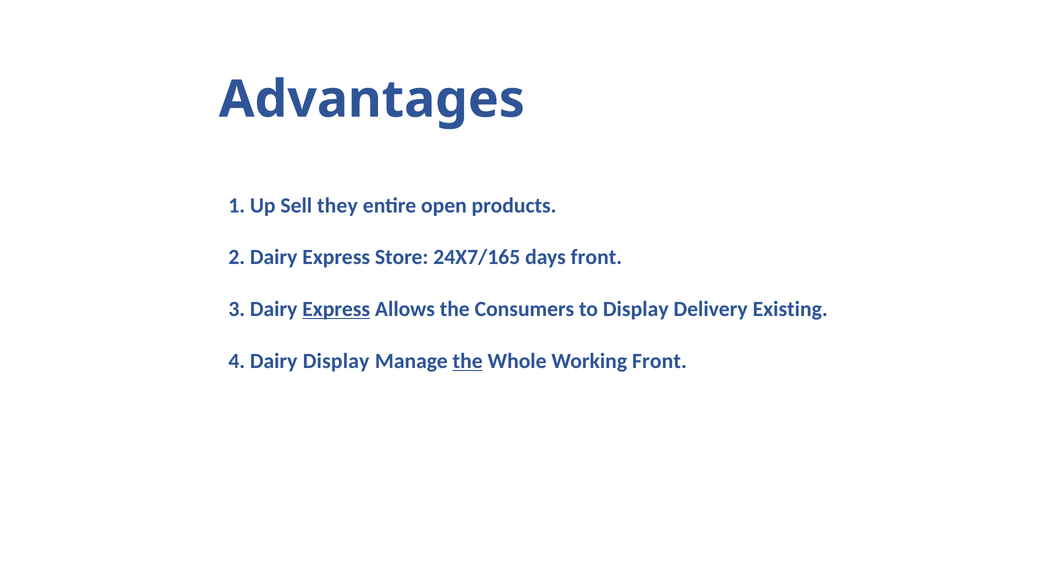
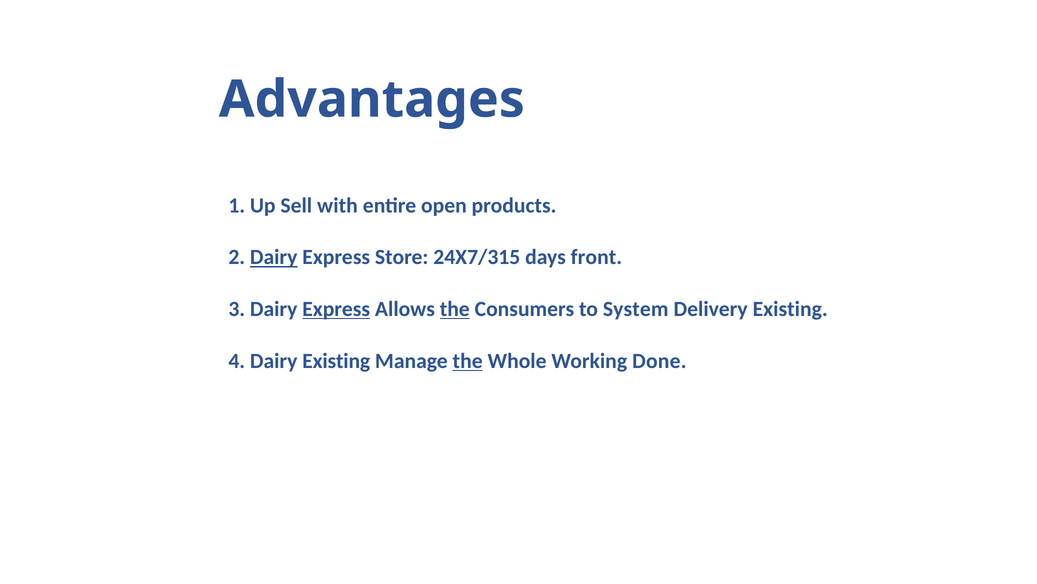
they: they -> with
Dairy at (274, 257) underline: none -> present
24X7/165: 24X7/165 -> 24X7/315
the at (455, 309) underline: none -> present
to Display: Display -> System
Dairy Display: Display -> Existing
Working Front: Front -> Done
